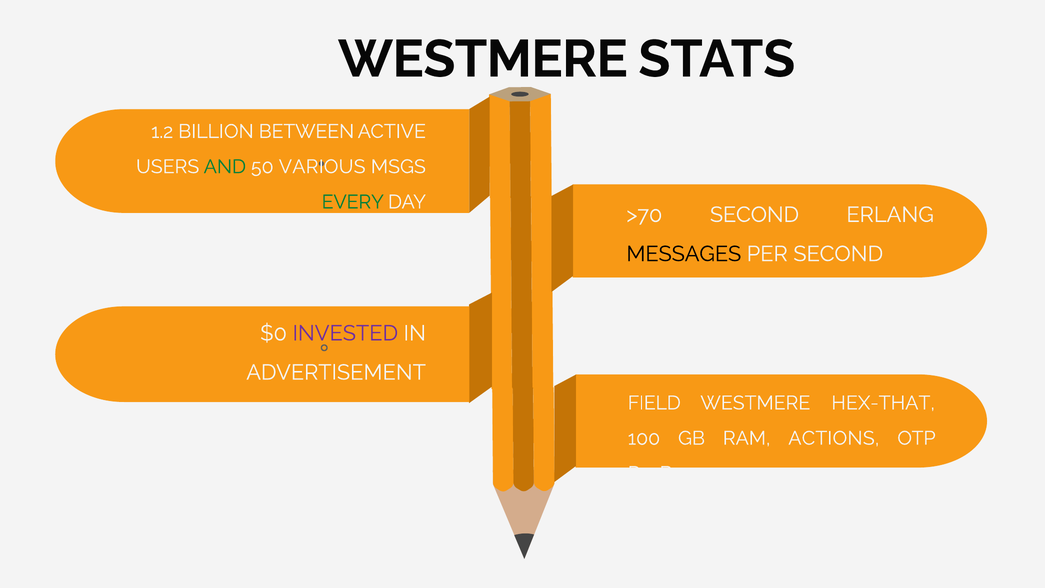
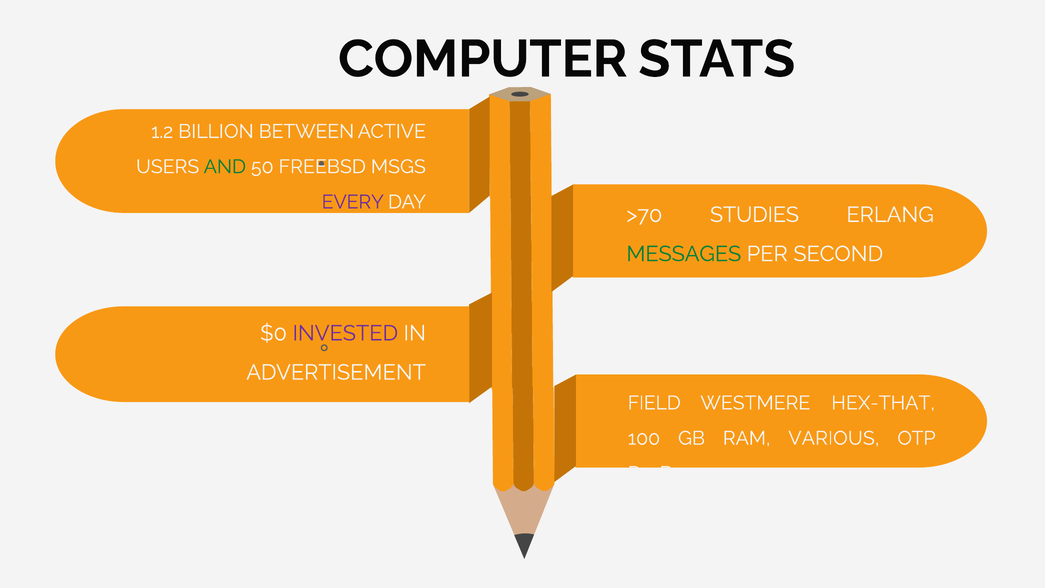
WESTMERE at (483, 59): WESTMERE -> COMPUTER
VARIOUS: VARIOUS -> FREEBSD
EVERY colour: green -> purple
>70 SECOND: SECOND -> STUDIES
MESSAGES colour: black -> green
ACTIONS: ACTIONS -> VARIOUS
